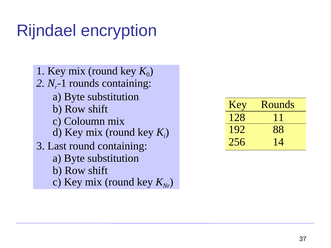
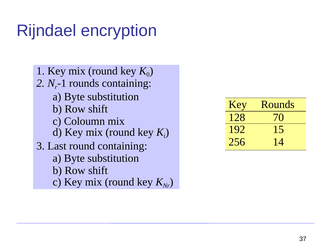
11: 11 -> 70
88: 88 -> 15
